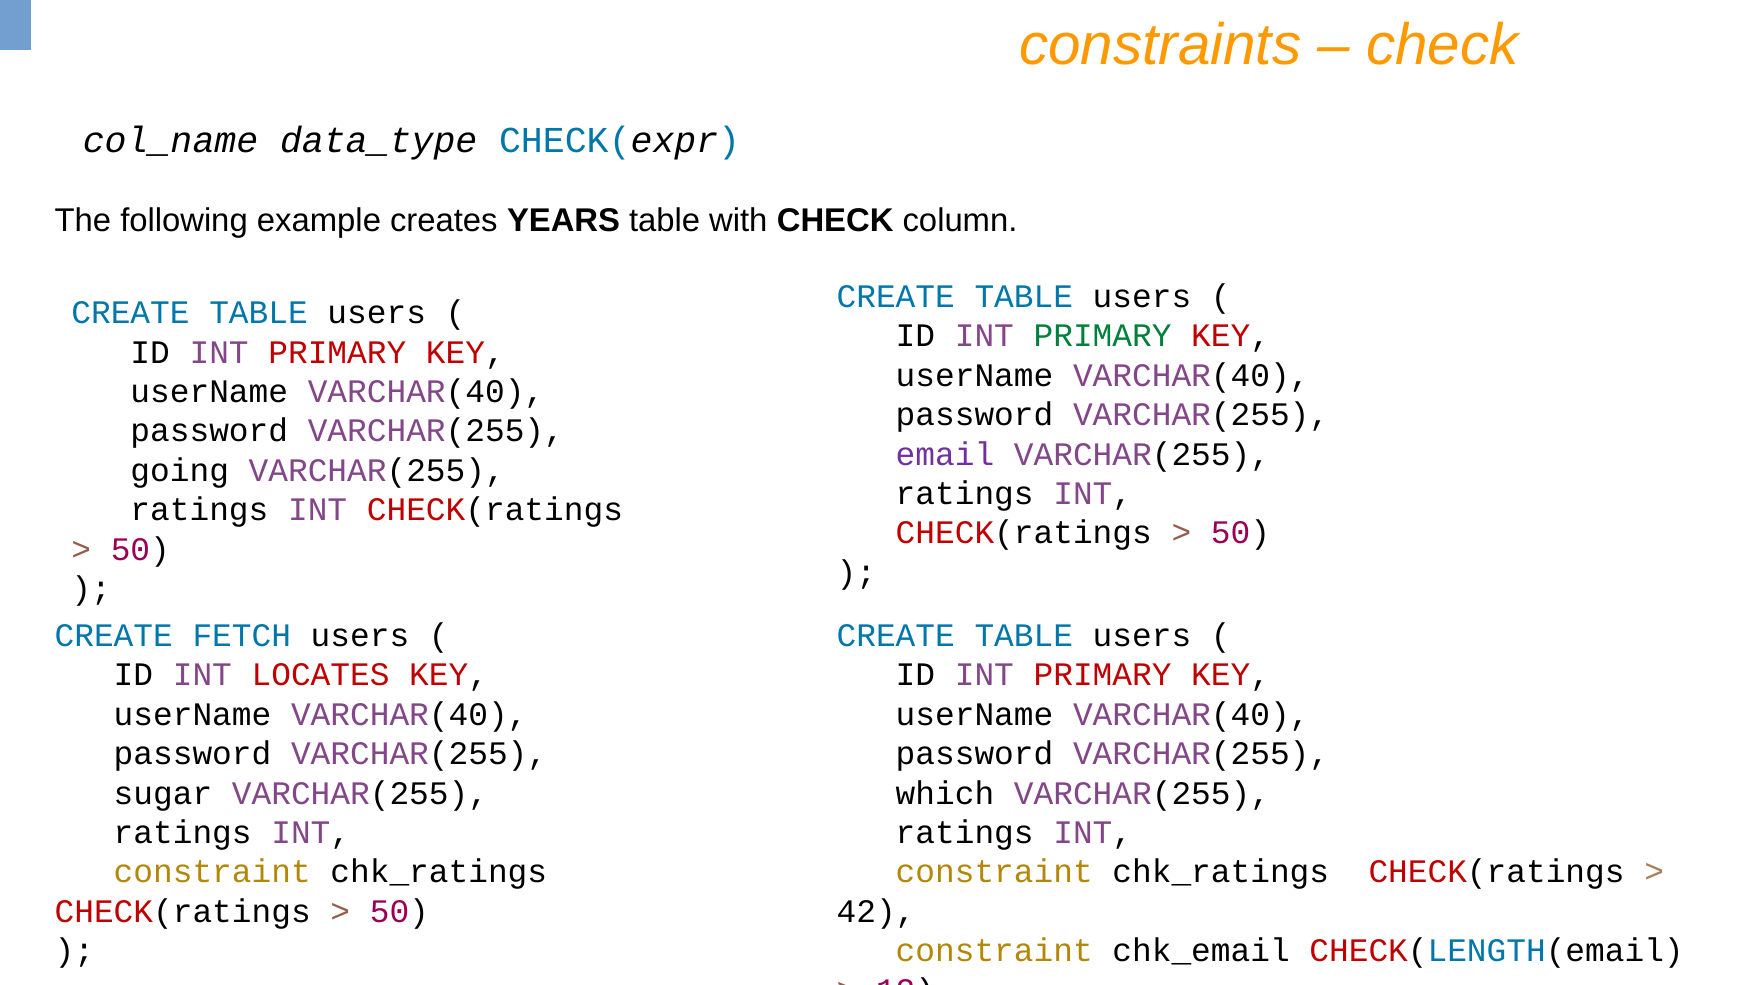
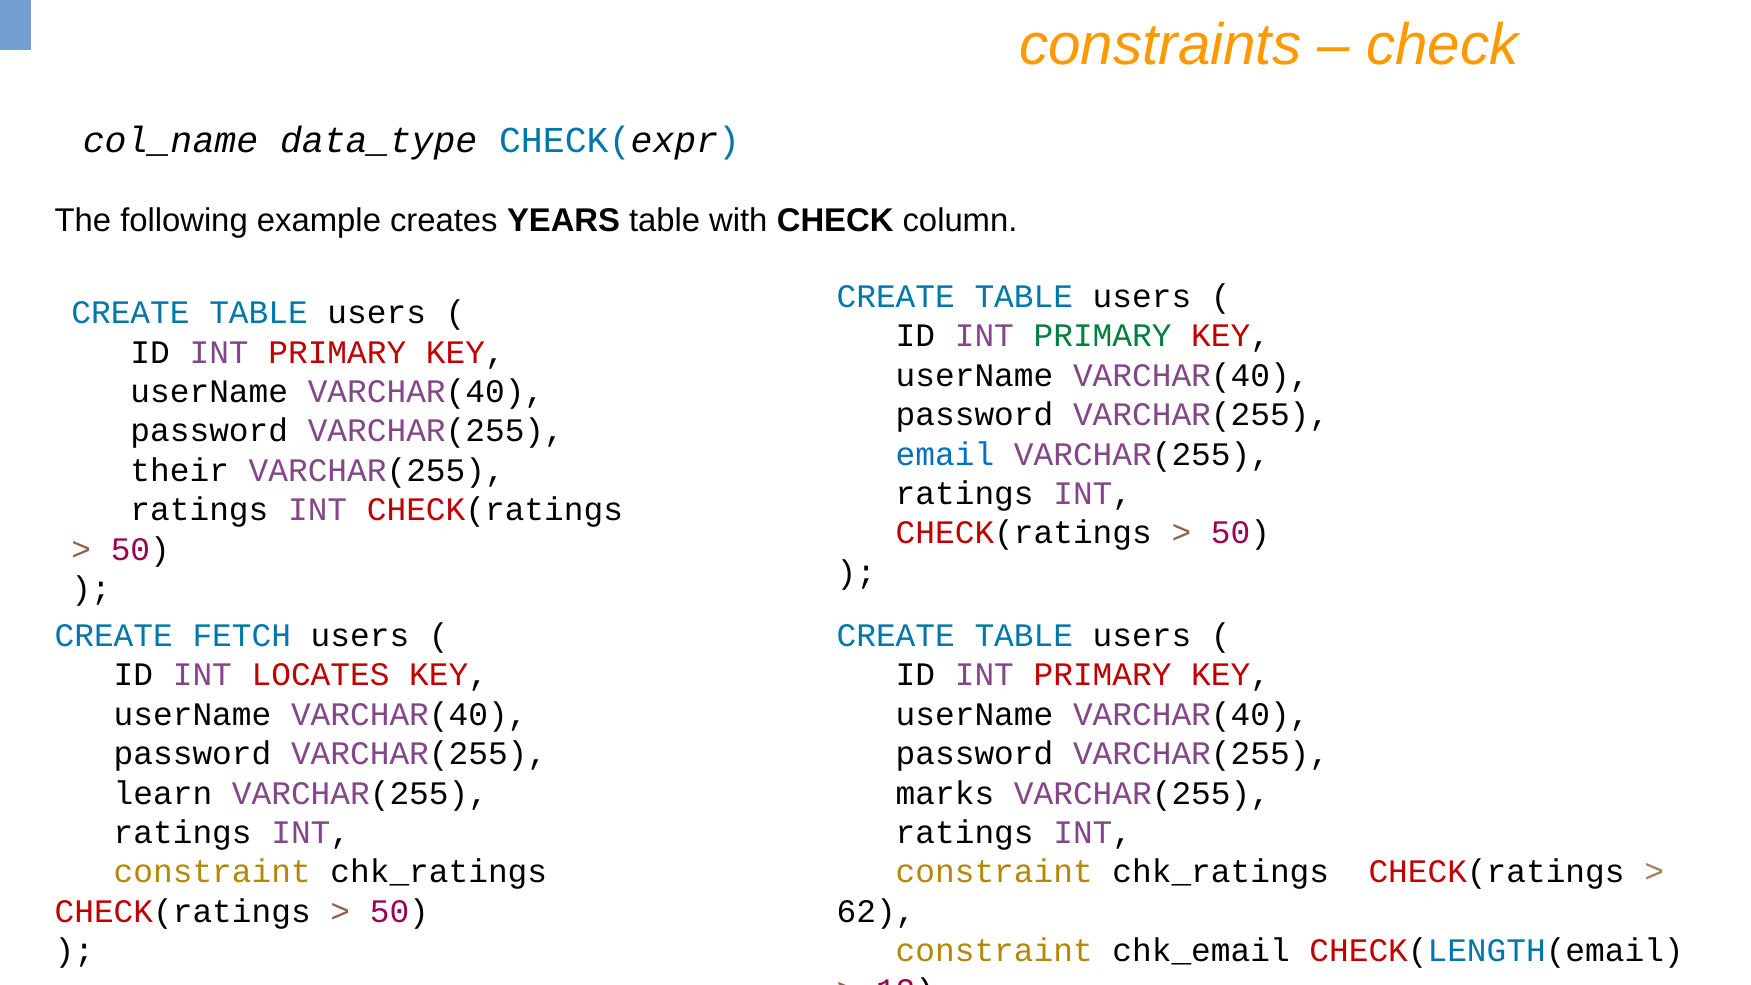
email colour: purple -> blue
going: going -> their
sugar: sugar -> learn
which: which -> marks
42: 42 -> 62
